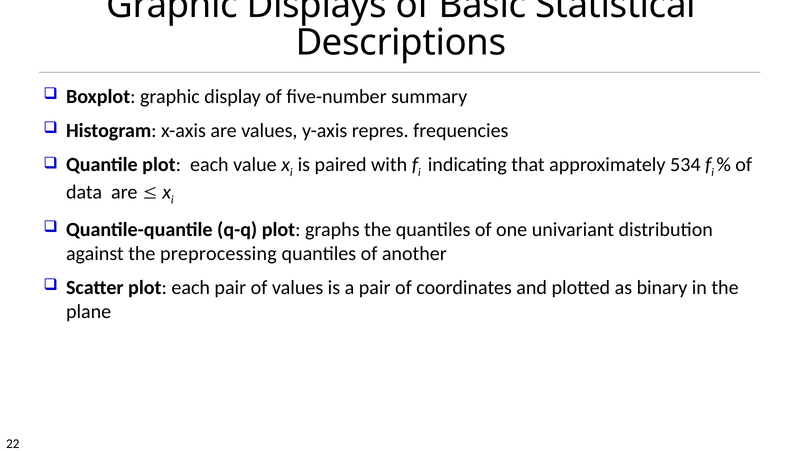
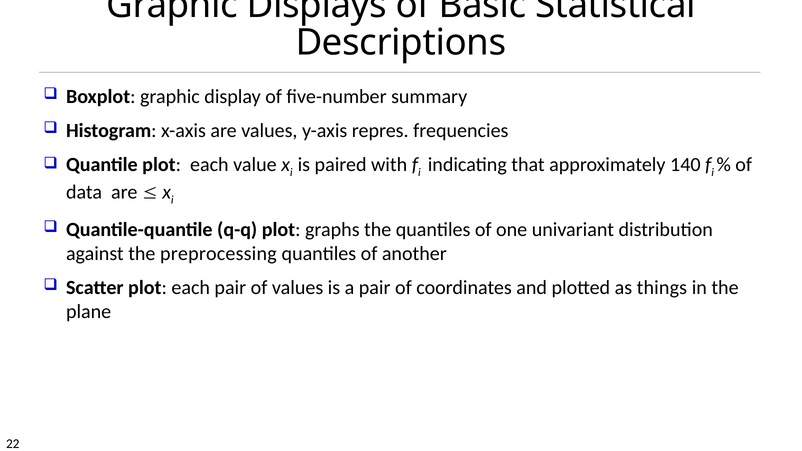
534: 534 -> 140
binary: binary -> things
